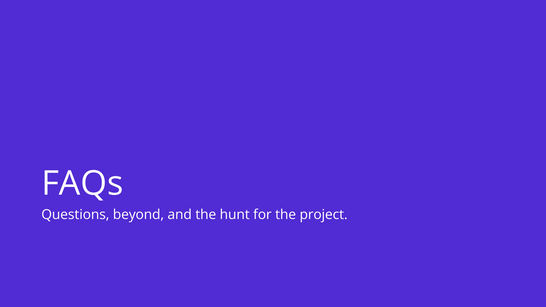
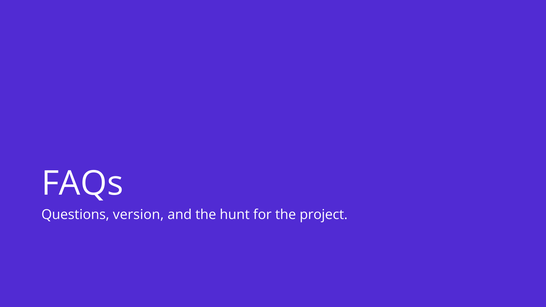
beyond: beyond -> version
